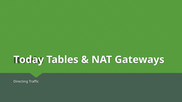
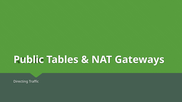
Today: Today -> Public
